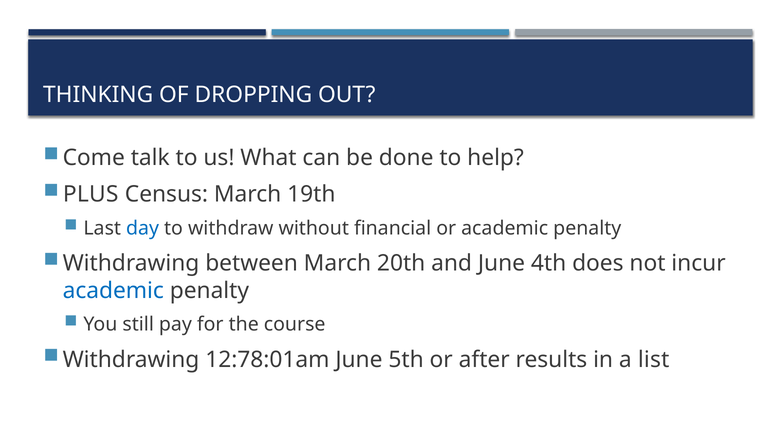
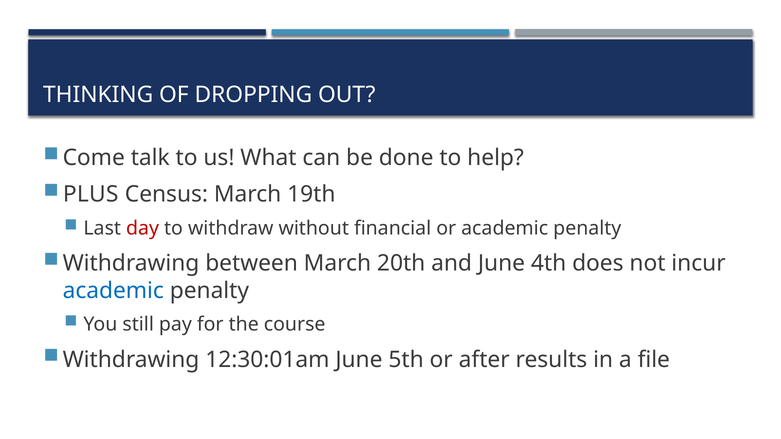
day colour: blue -> red
12:78:01am: 12:78:01am -> 12:30:01am
list: list -> file
